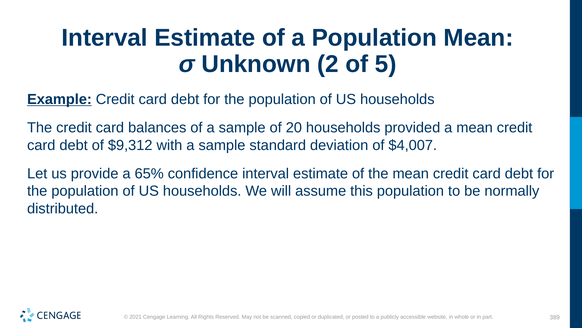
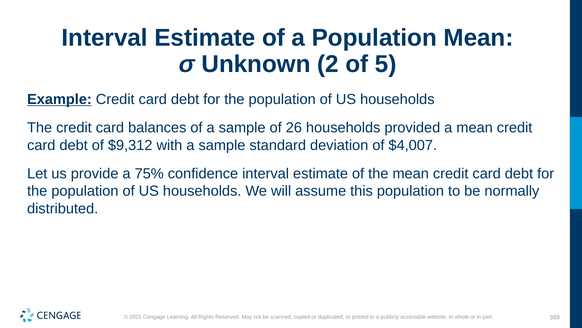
20: 20 -> 26
65%: 65% -> 75%
